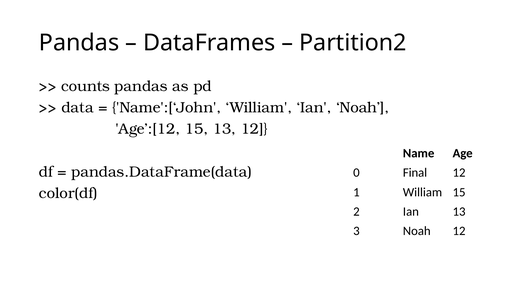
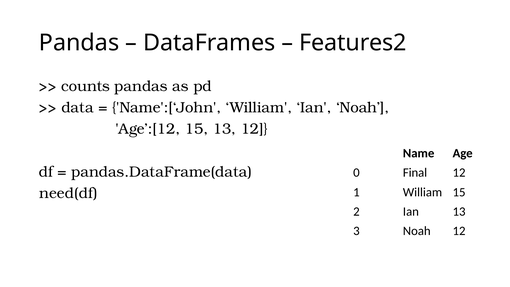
Partition2: Partition2 -> Features2
color(df: color(df -> need(df
